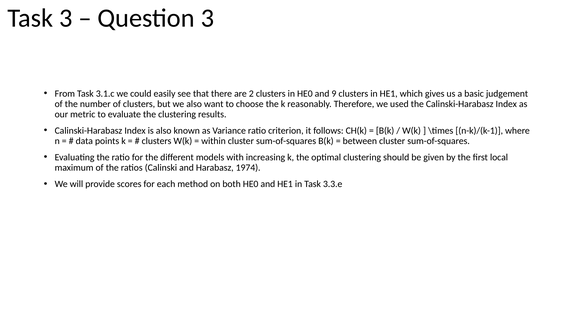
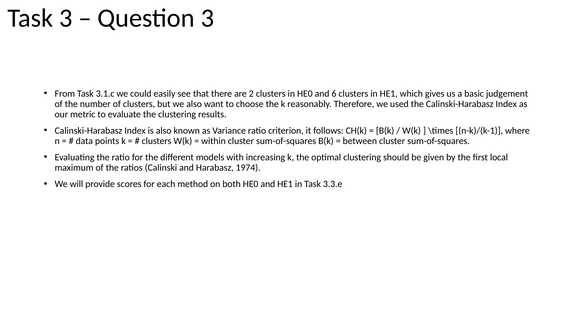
9: 9 -> 6
